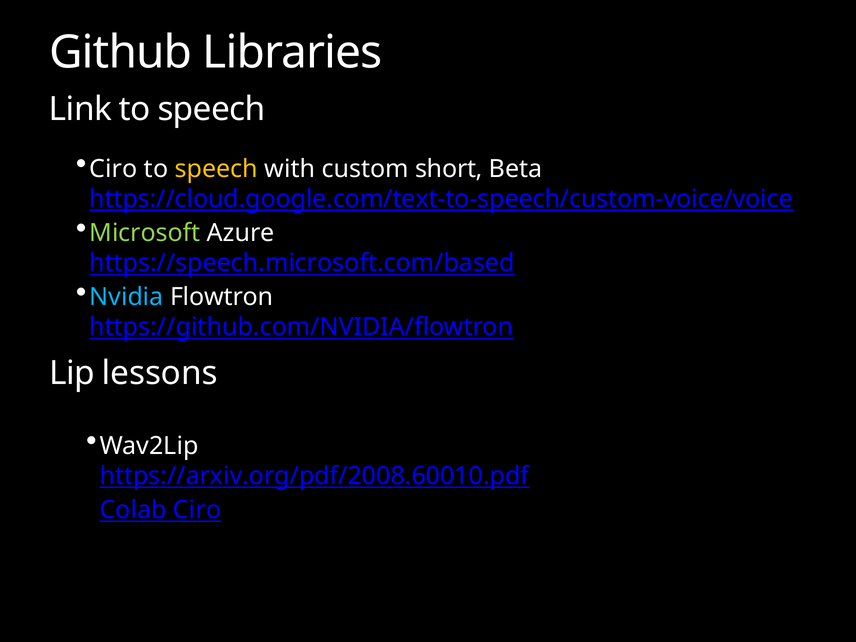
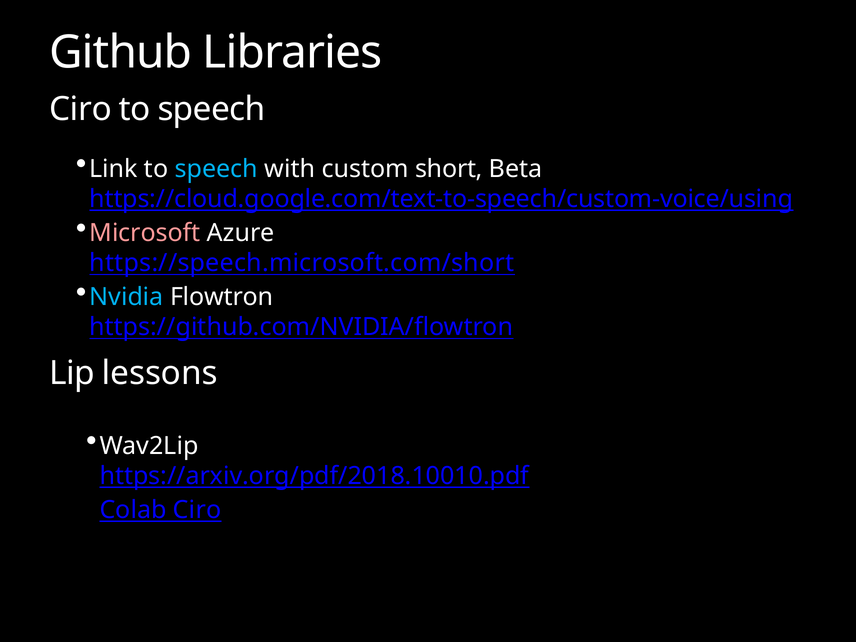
Link at (81, 109): Link -> Ciro
Ciro at (113, 169): Ciro -> Link
speech at (216, 169) colour: yellow -> light blue
https://cloud.google.com/text-to-speech/custom-voice/voice: https://cloud.google.com/text-to-speech/custom-voice/voice -> https://cloud.google.com/text-to-speech/custom-voice/using
Microsoft colour: light green -> pink
https://speech.microsoft.com/based: https://speech.microsoft.com/based -> https://speech.microsoft.com/short
https://arxiv.org/pdf/2008.60010.pdf: https://arxiv.org/pdf/2008.60010.pdf -> https://arxiv.org/pdf/2018.10010.pdf
